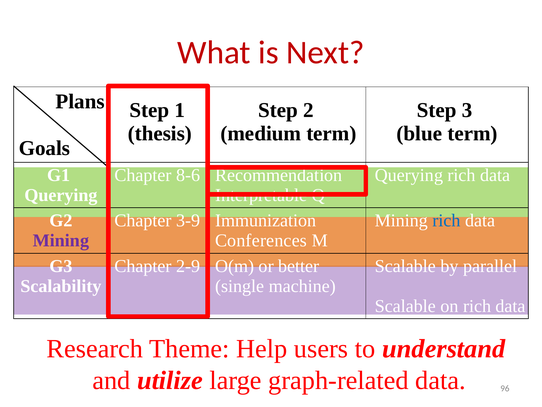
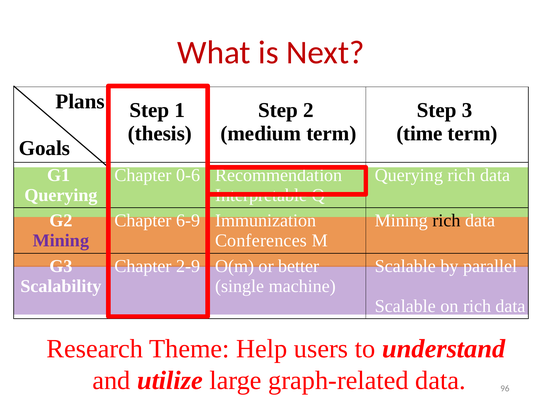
blue: blue -> time
8-6: 8-6 -> 0-6
3-9: 3-9 -> 6-9
rich at (447, 220) colour: blue -> black
